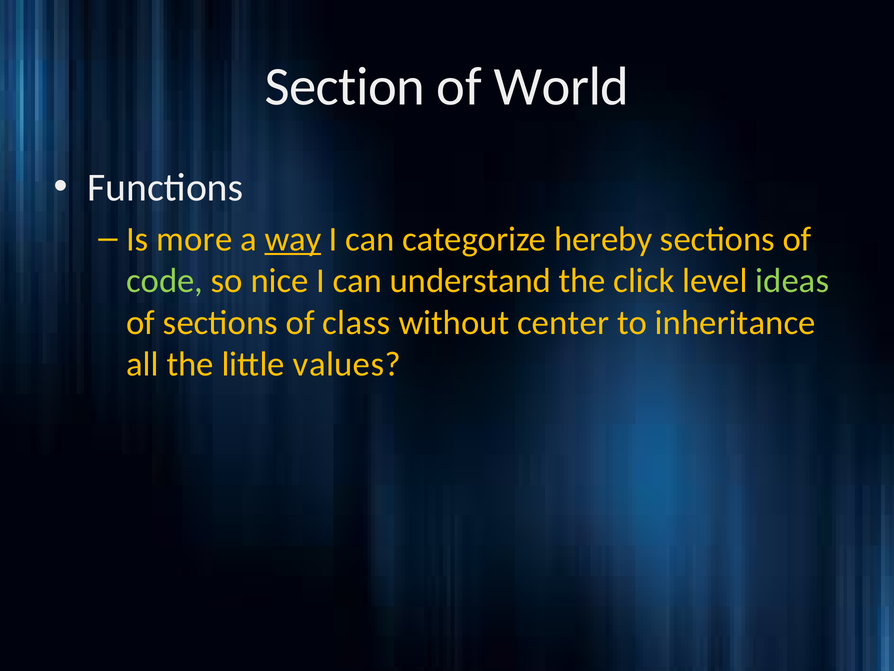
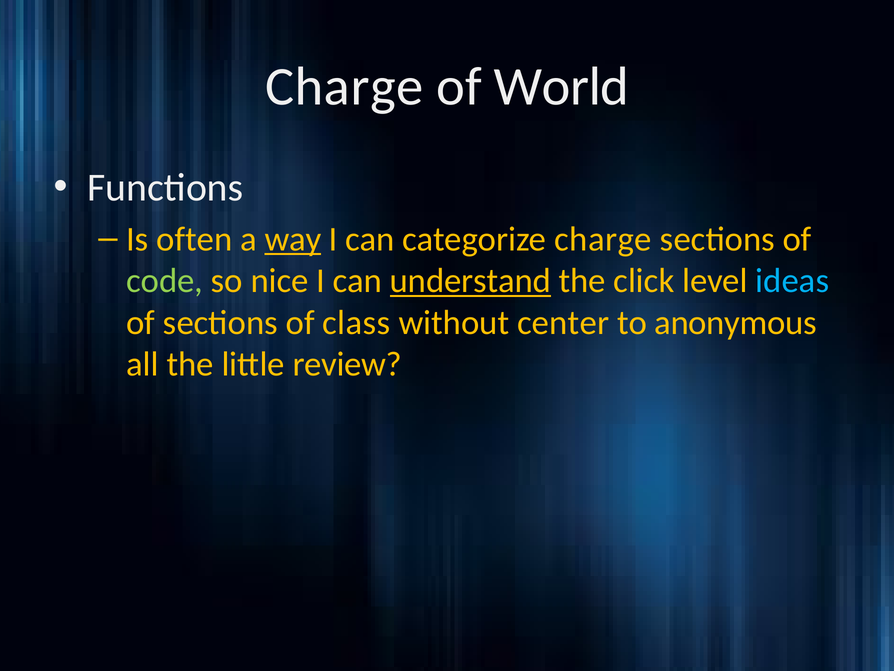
Section at (345, 87): Section -> Charge
more: more -> often
categorize hereby: hereby -> charge
understand underline: none -> present
ideas colour: light green -> light blue
inheritance: inheritance -> anonymous
values: values -> review
